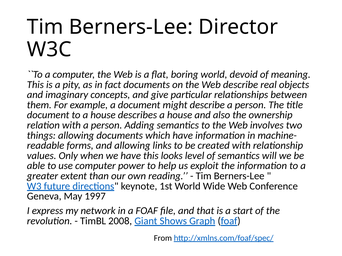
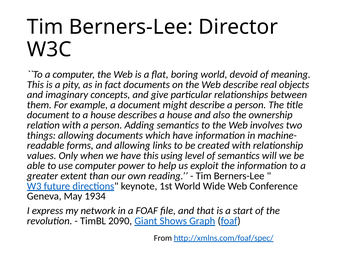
looks: looks -> using
1997: 1997 -> 1934
2008: 2008 -> 2090
